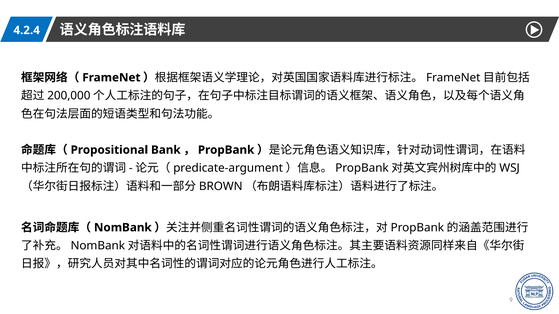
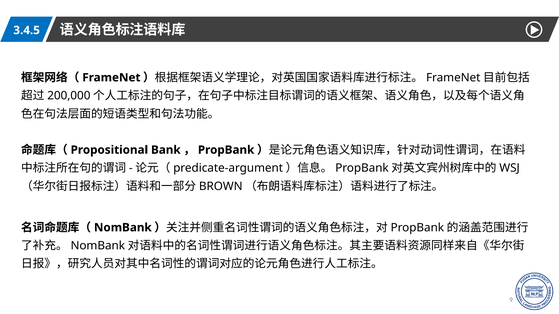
4.2.4: 4.2.4 -> 3.4.5
